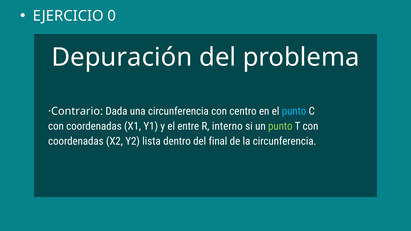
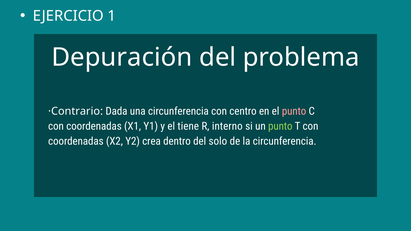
0: 0 -> 1
punto at (294, 111) colour: light blue -> pink
entre: entre -> tiene
lista: lista -> crea
final: final -> solo
